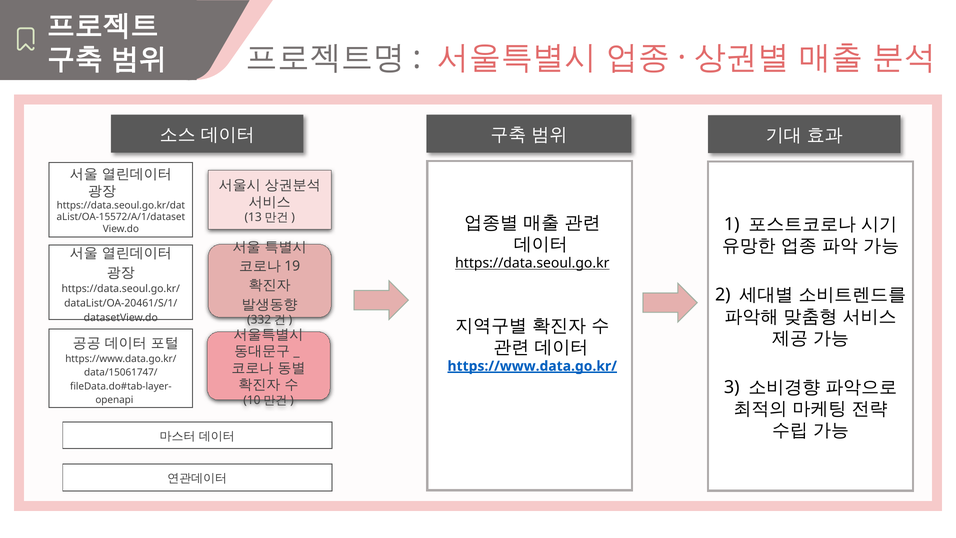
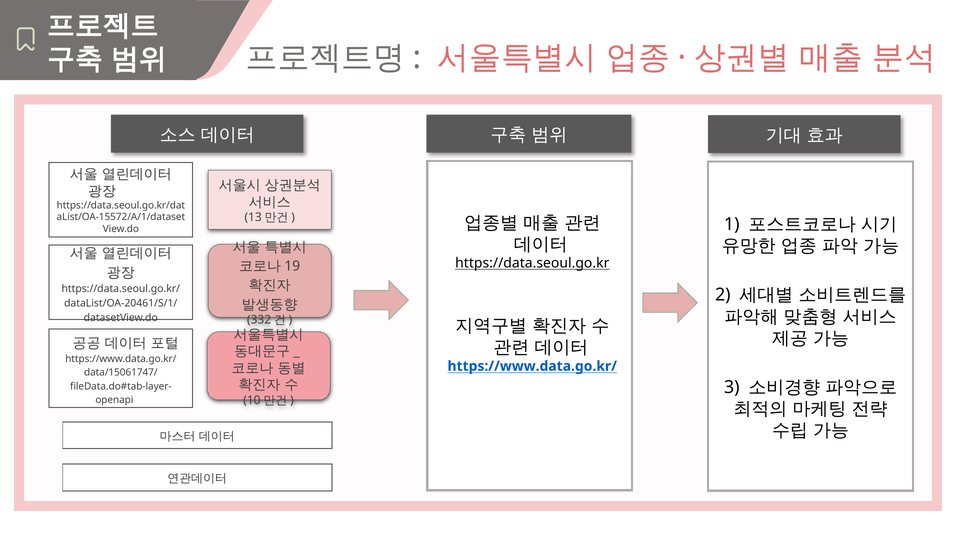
https://www.data.go.kr/ at (532, 366) underline: present -> none
